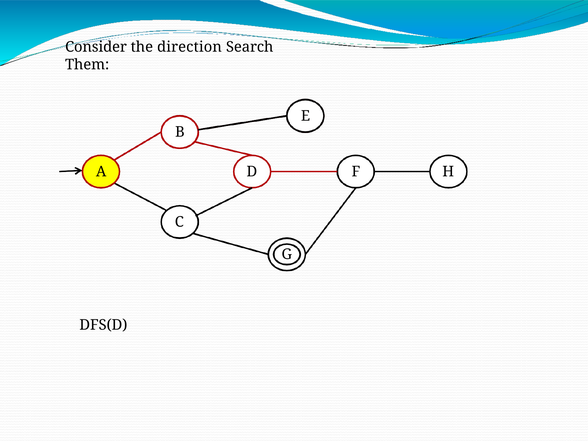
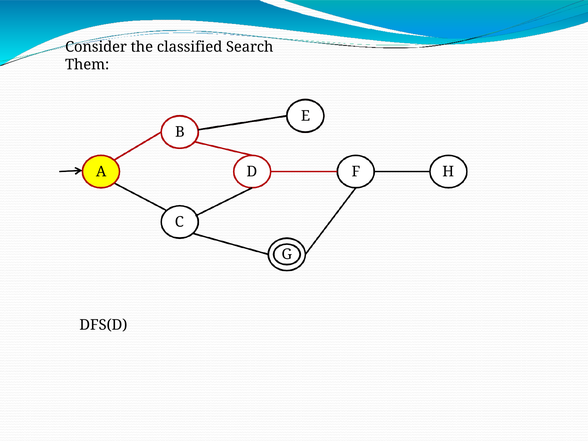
direction: direction -> classified
